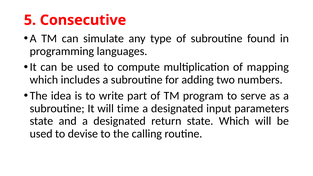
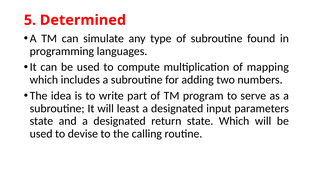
Consecutive: Consecutive -> Determined
time: time -> least
